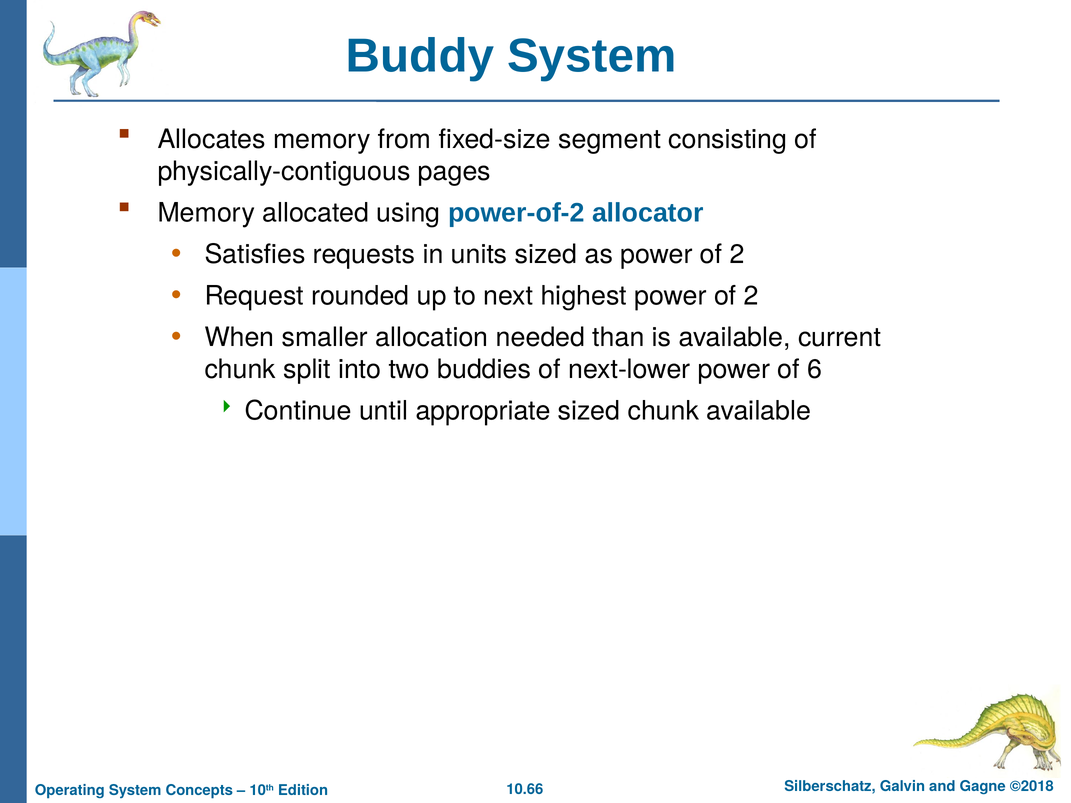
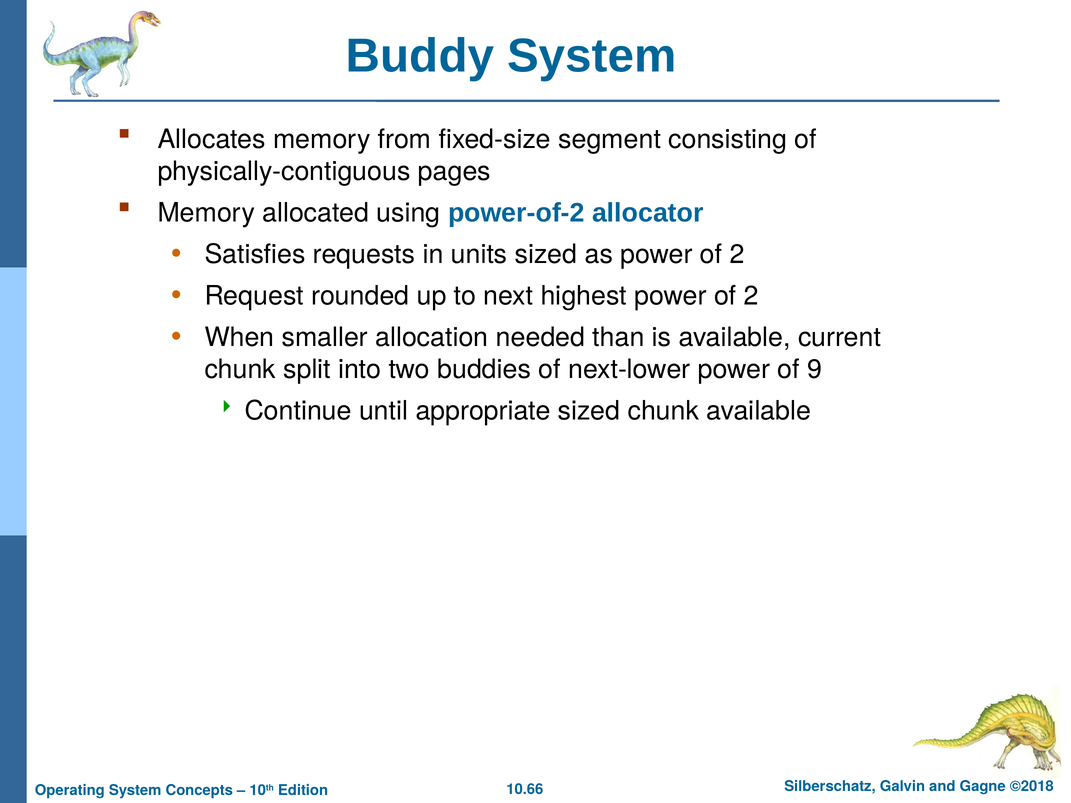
6: 6 -> 9
